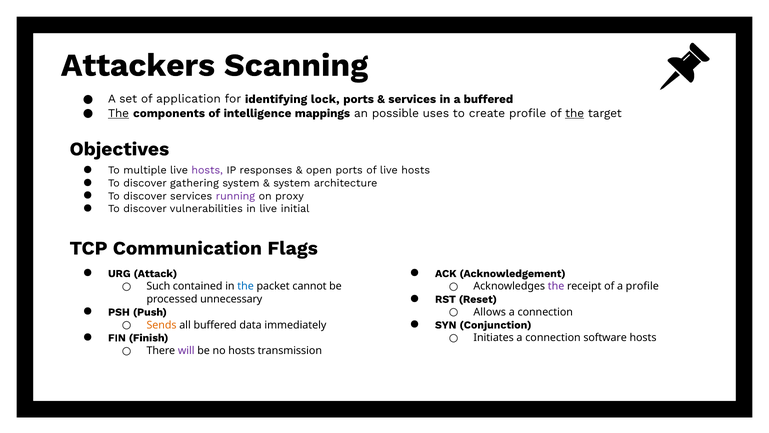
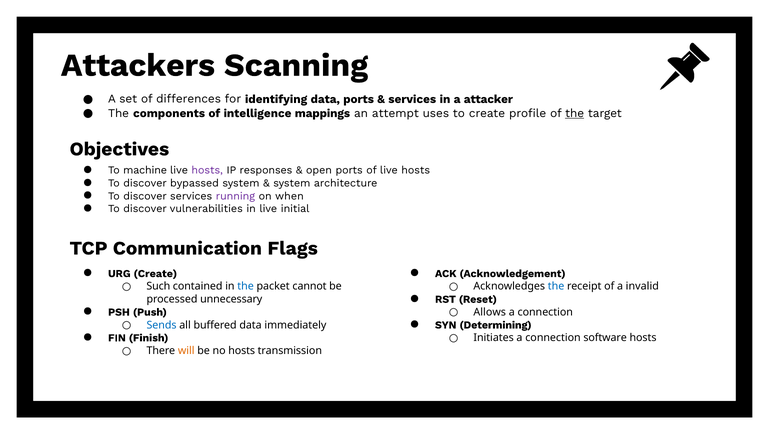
application: application -> differences
identifying lock: lock -> data
a buffered: buffered -> attacker
The at (119, 113) underline: present -> none
possible: possible -> attempt
multiple: multiple -> machine
gathering: gathering -> bypassed
proxy: proxy -> when
URG Attack: Attack -> Create
the at (556, 286) colour: purple -> blue
a profile: profile -> invalid
Sends colour: orange -> blue
Conjunction: Conjunction -> Determining
will colour: purple -> orange
